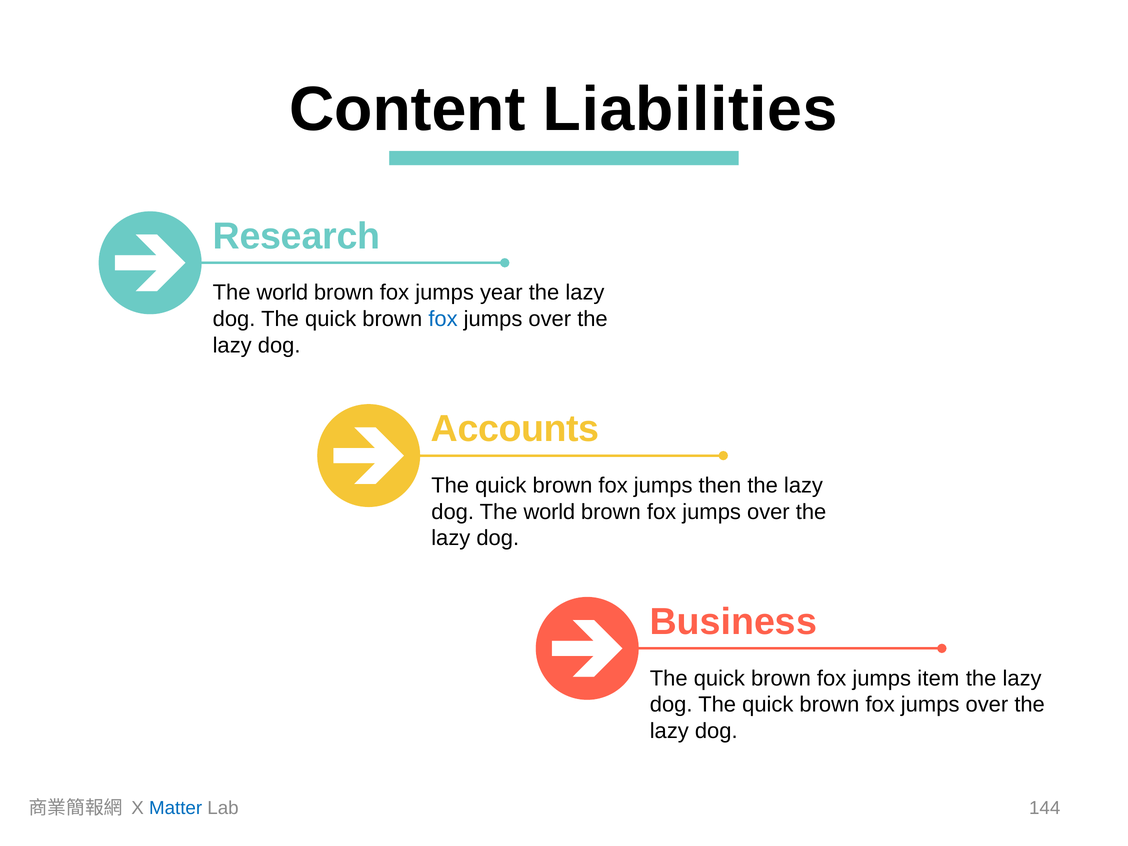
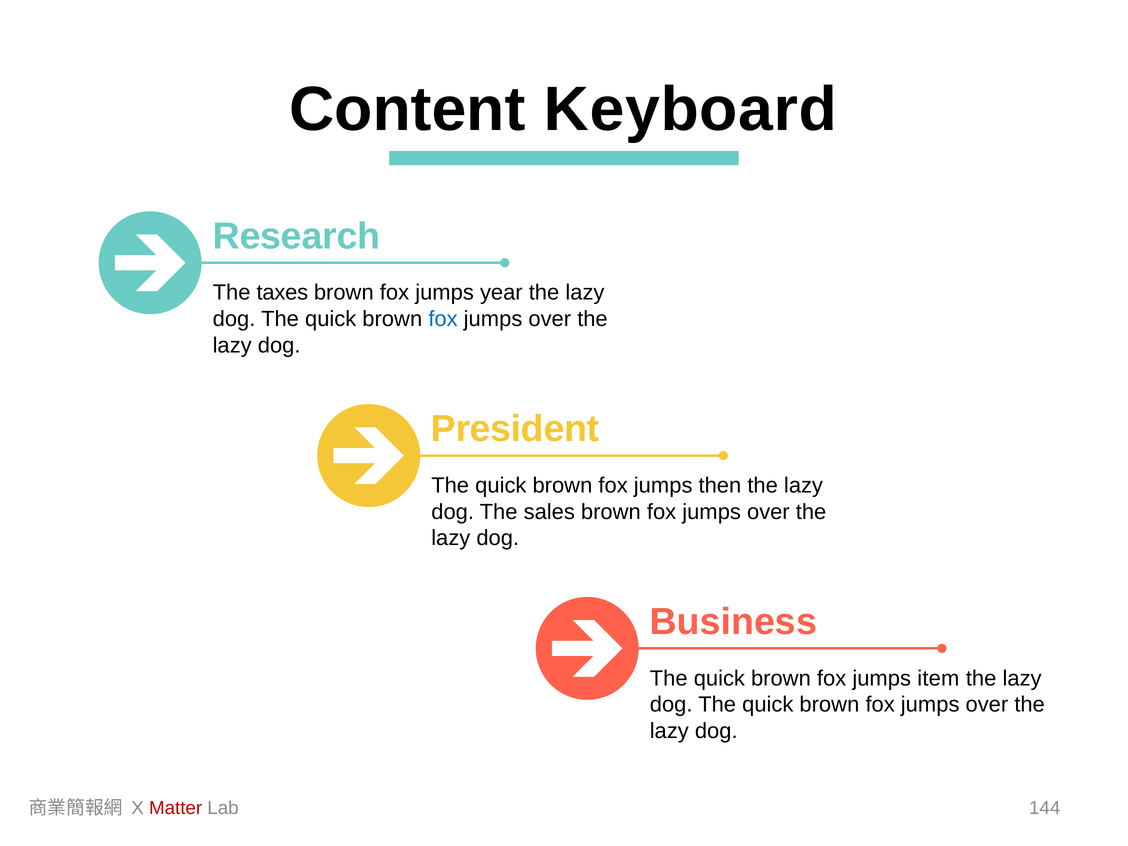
Liabilities: Liabilities -> Keyboard
world at (282, 293): world -> taxes
Accounts: Accounts -> President
dog The world: world -> sales
Matter colour: blue -> red
